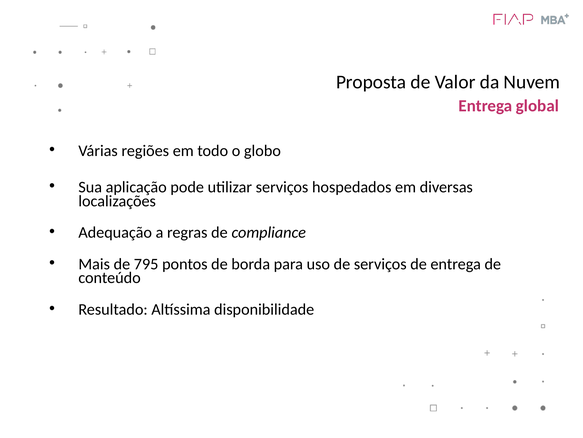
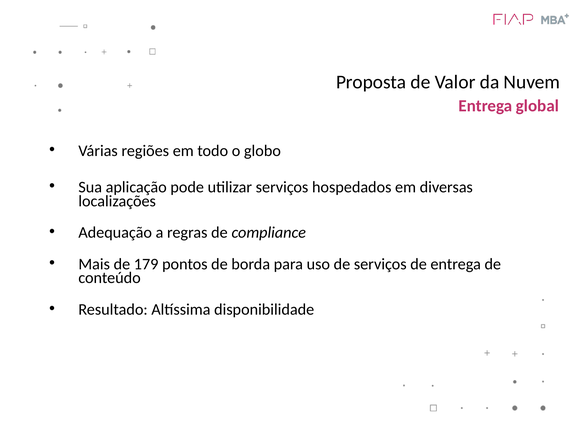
795: 795 -> 179
